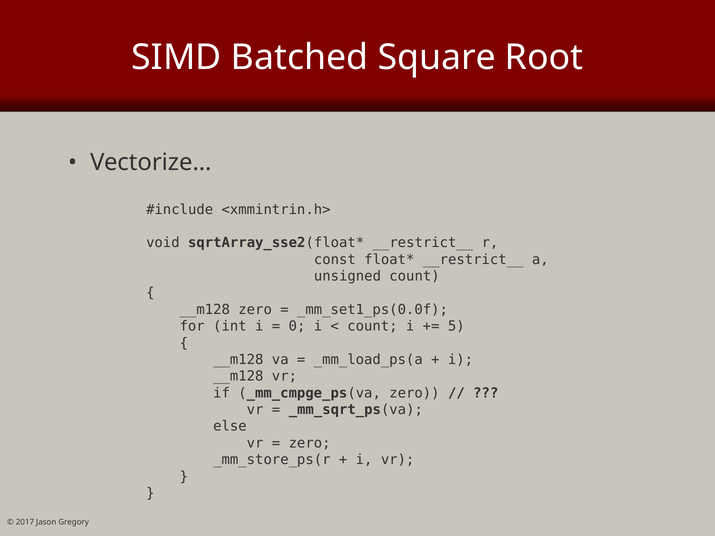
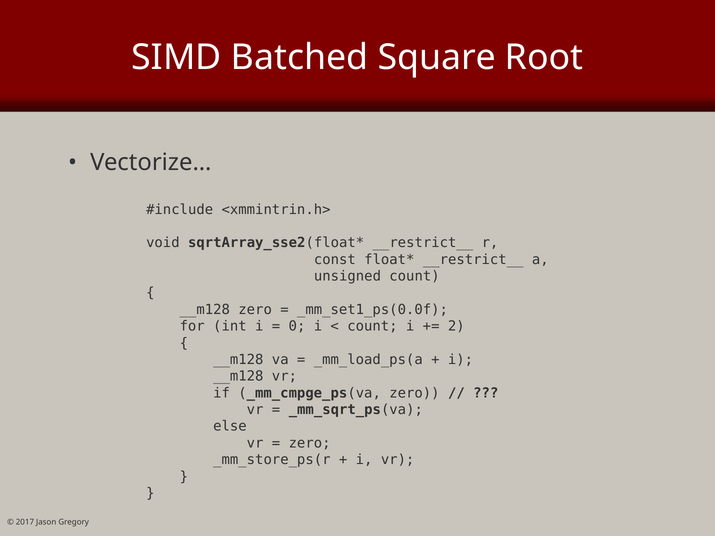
5: 5 -> 2
